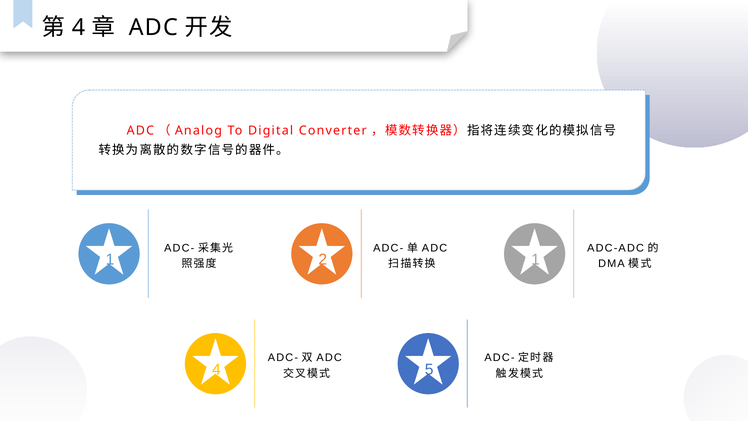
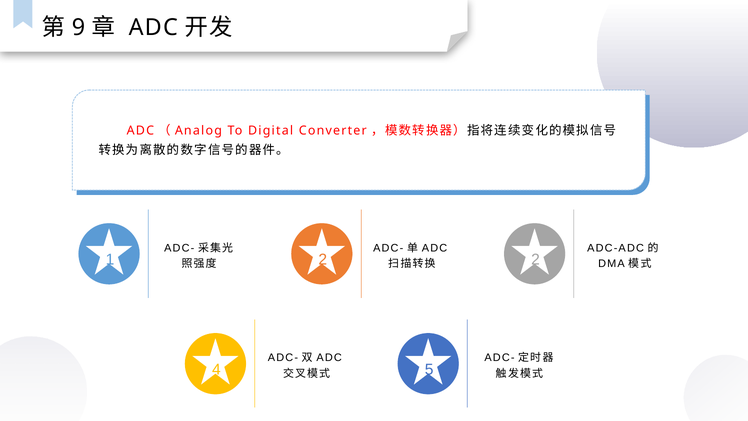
4 at (78, 27): 4 -> 9
2 1: 1 -> 2
